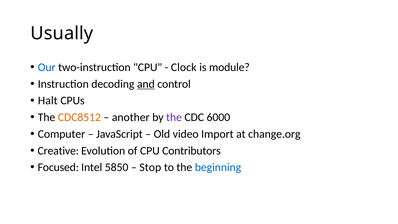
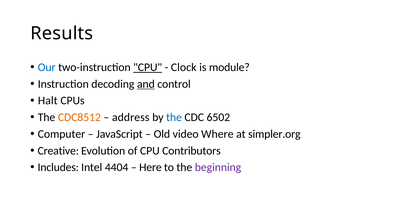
Usually: Usually -> Results
CPU at (148, 67) underline: none -> present
another: another -> address
the at (174, 117) colour: purple -> blue
6000: 6000 -> 6502
Import: Import -> Where
change.org: change.org -> simpler.org
Focused: Focused -> Includes
5850: 5850 -> 4404
Stop: Stop -> Here
beginning colour: blue -> purple
